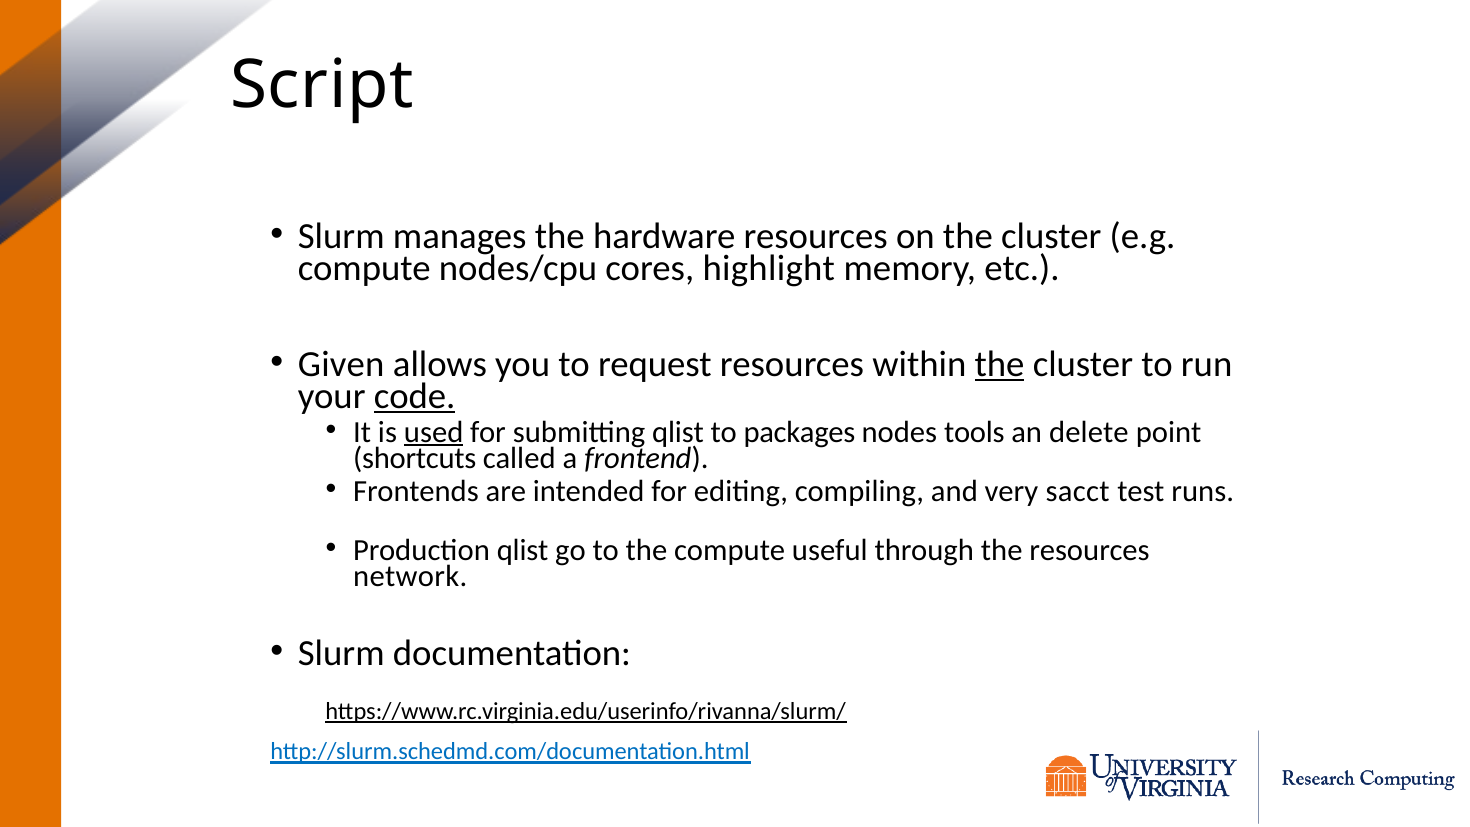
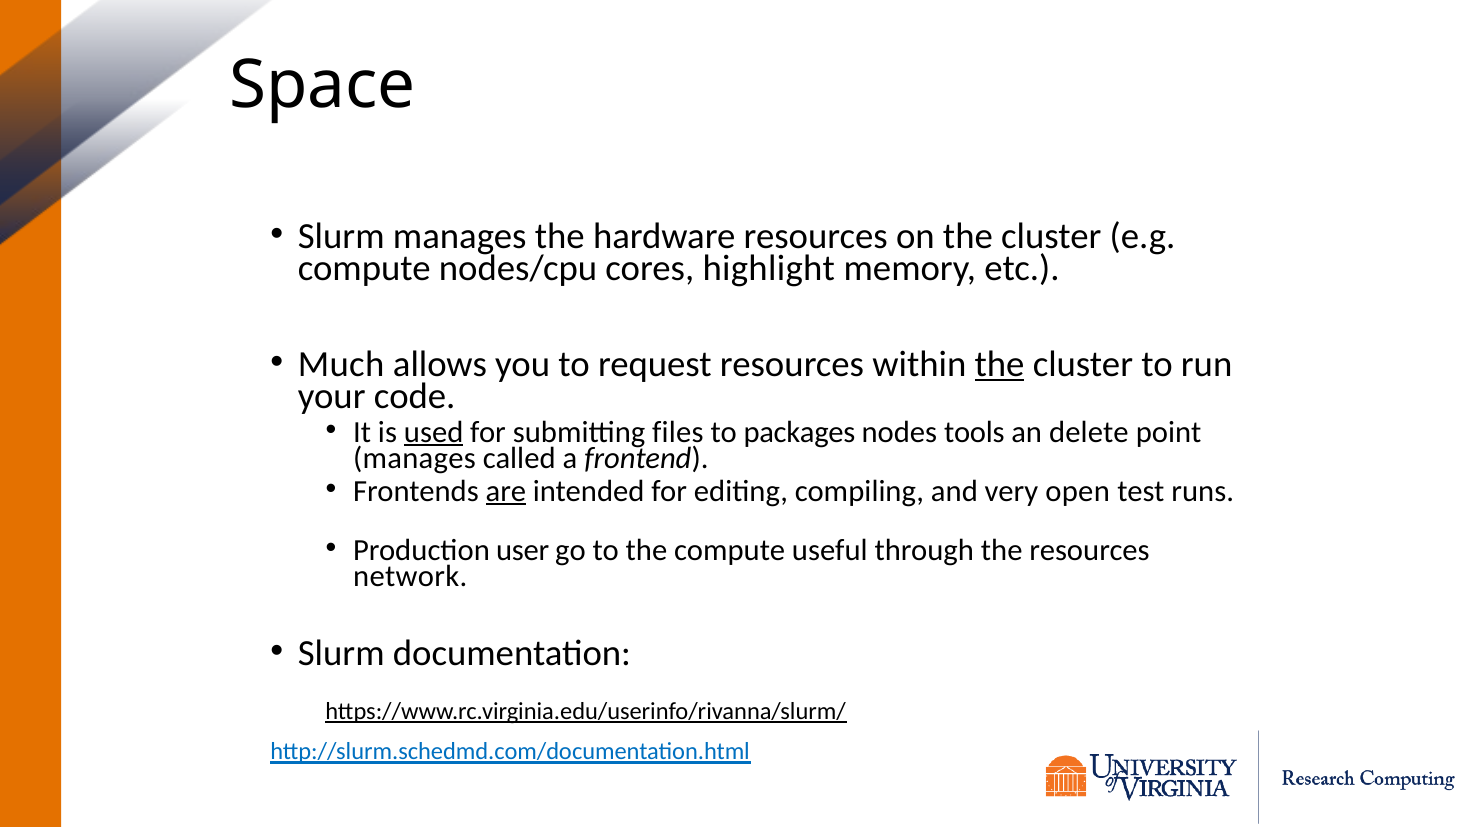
Script: Script -> Space
Given: Given -> Much
code underline: present -> none
submitting qlist: qlist -> files
shortcuts at (415, 458): shortcuts -> manages
are underline: none -> present
sacct: sacct -> open
Production qlist: qlist -> user
